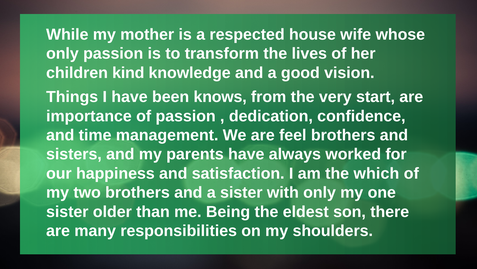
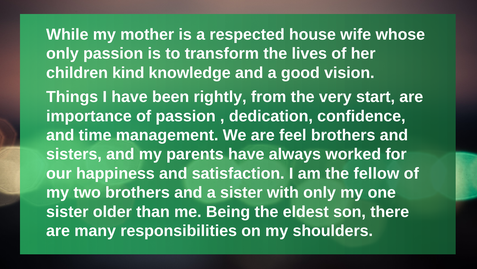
knows: knows -> rightly
which: which -> fellow
